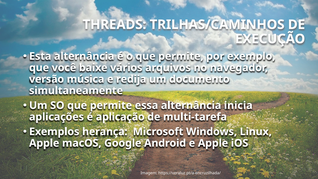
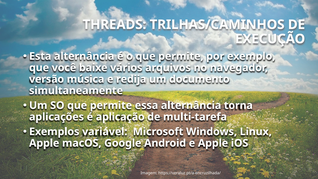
inicia: inicia -> torna
herança: herança -> variável
